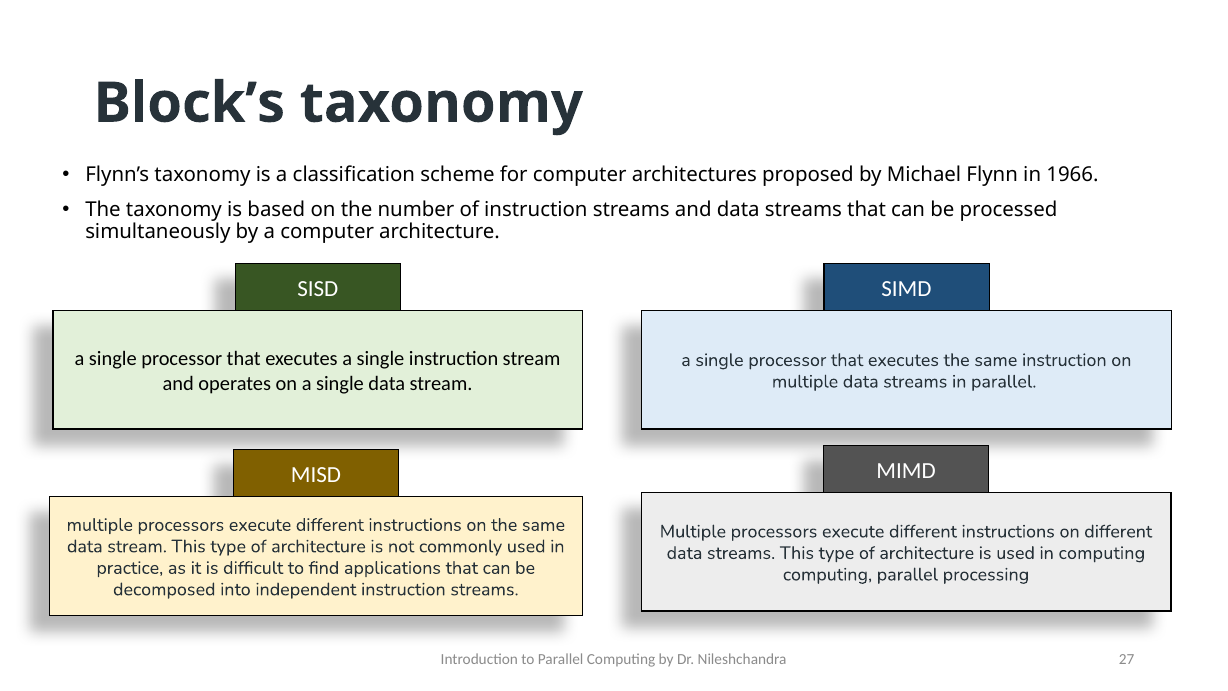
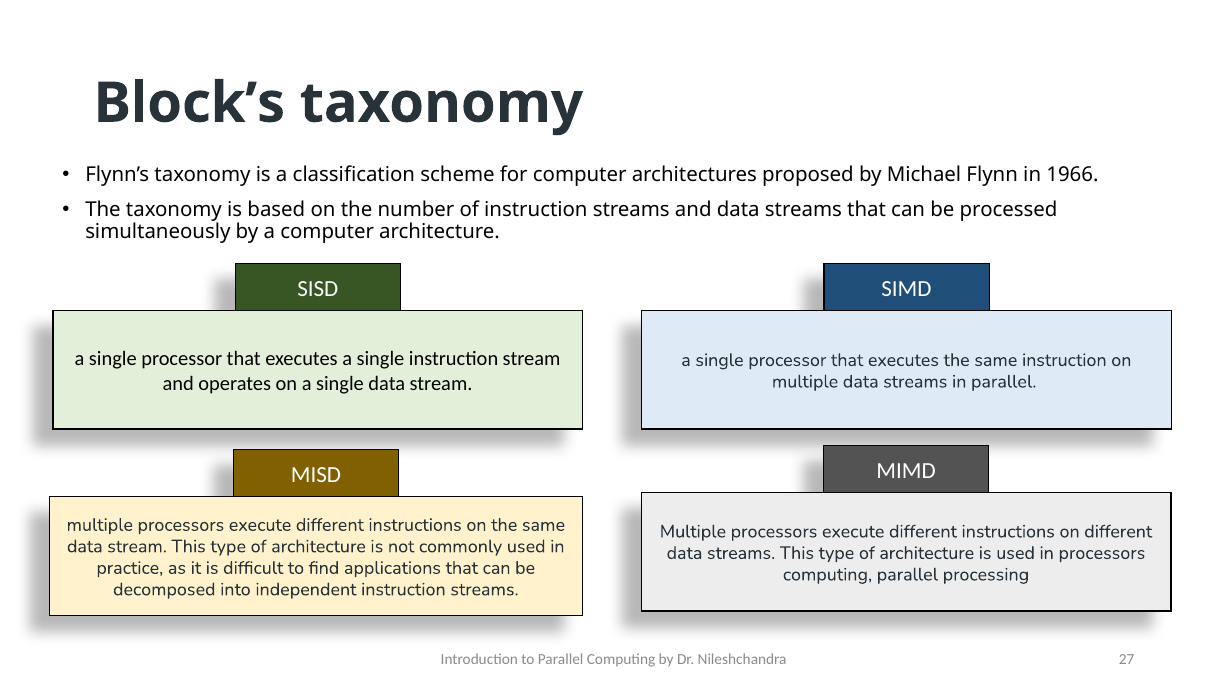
in computing: computing -> processors
